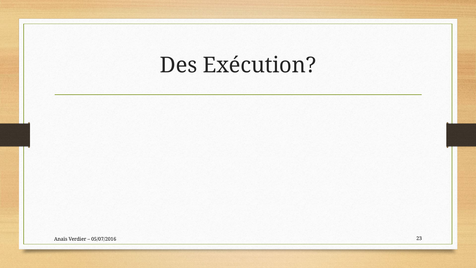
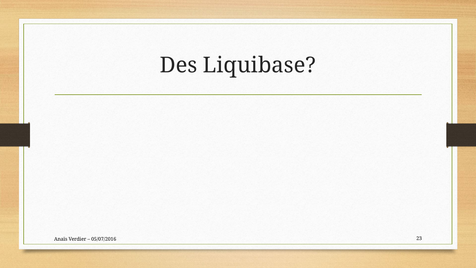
Exécution: Exécution -> Liquibase
